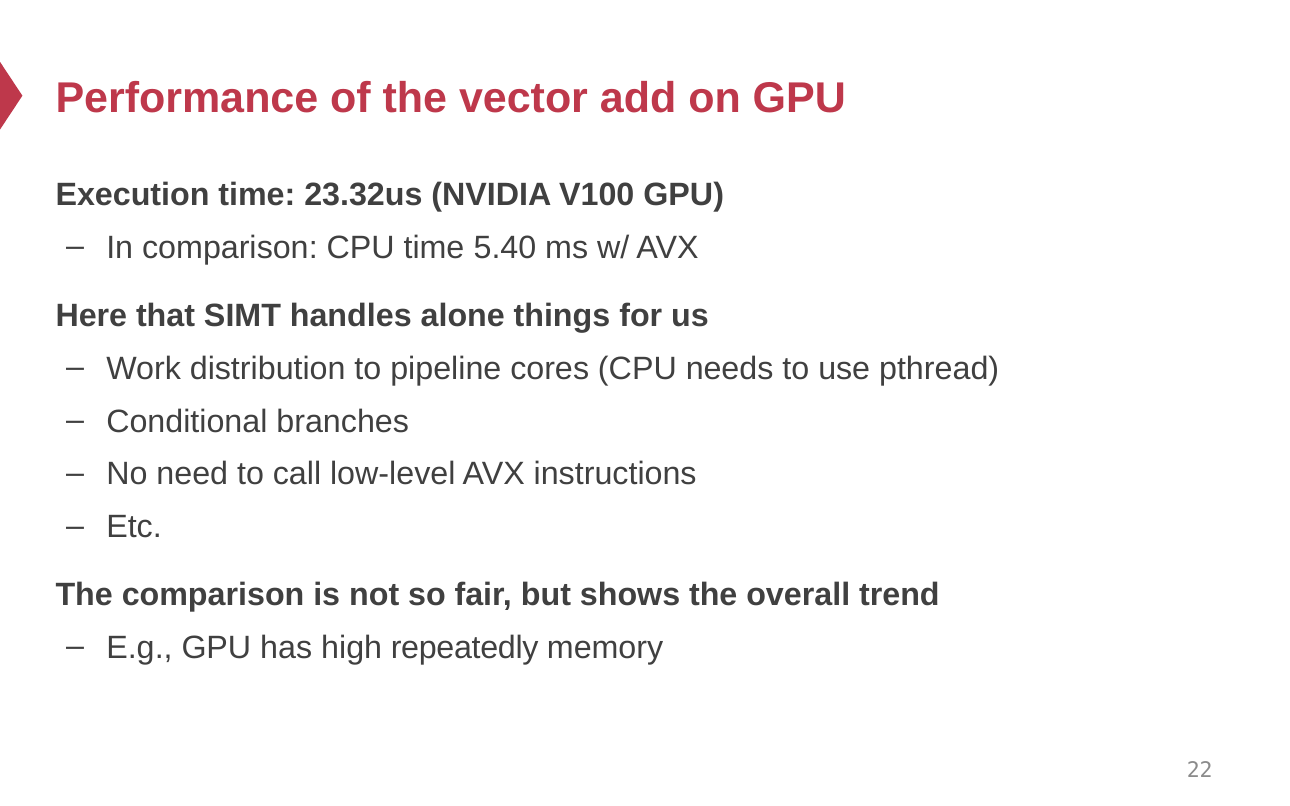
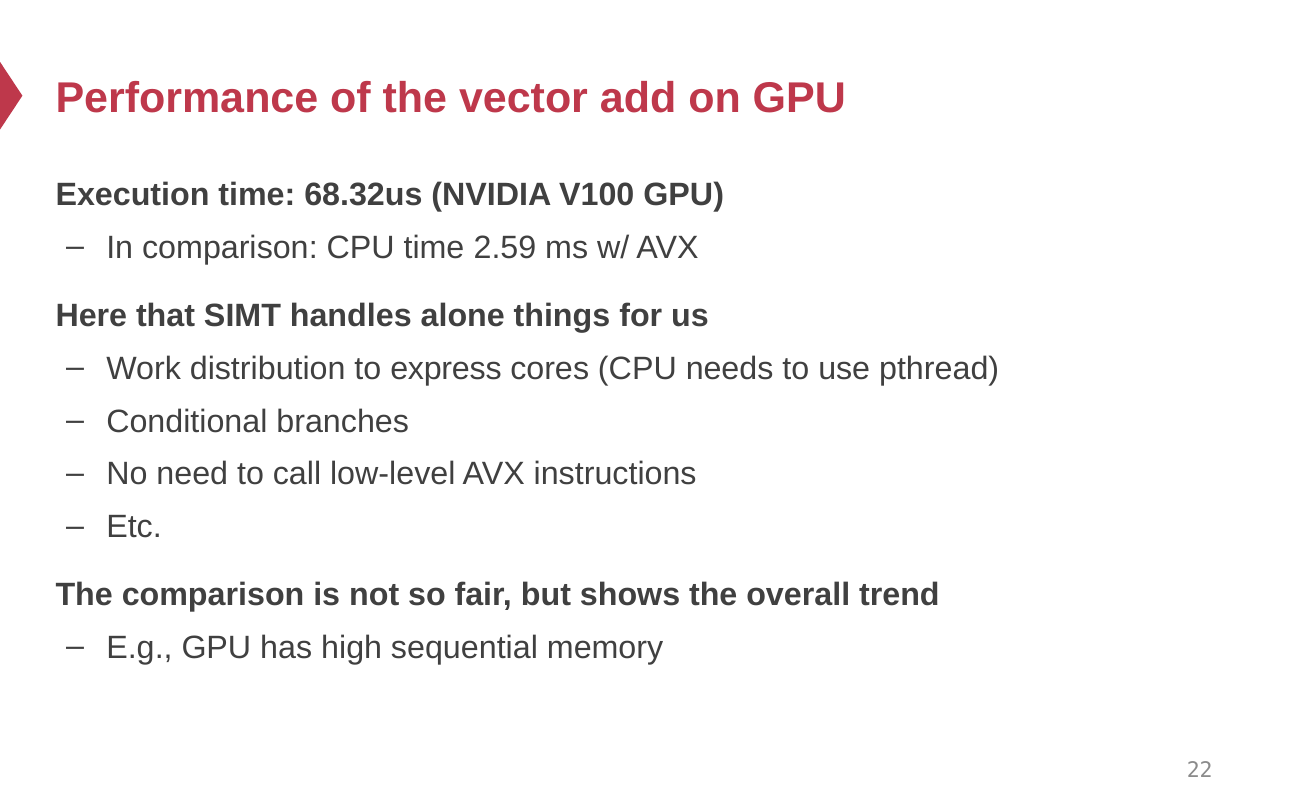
23.32us: 23.32us -> 68.32us
5.40: 5.40 -> 2.59
pipeline: pipeline -> express
repeatedly: repeatedly -> sequential
